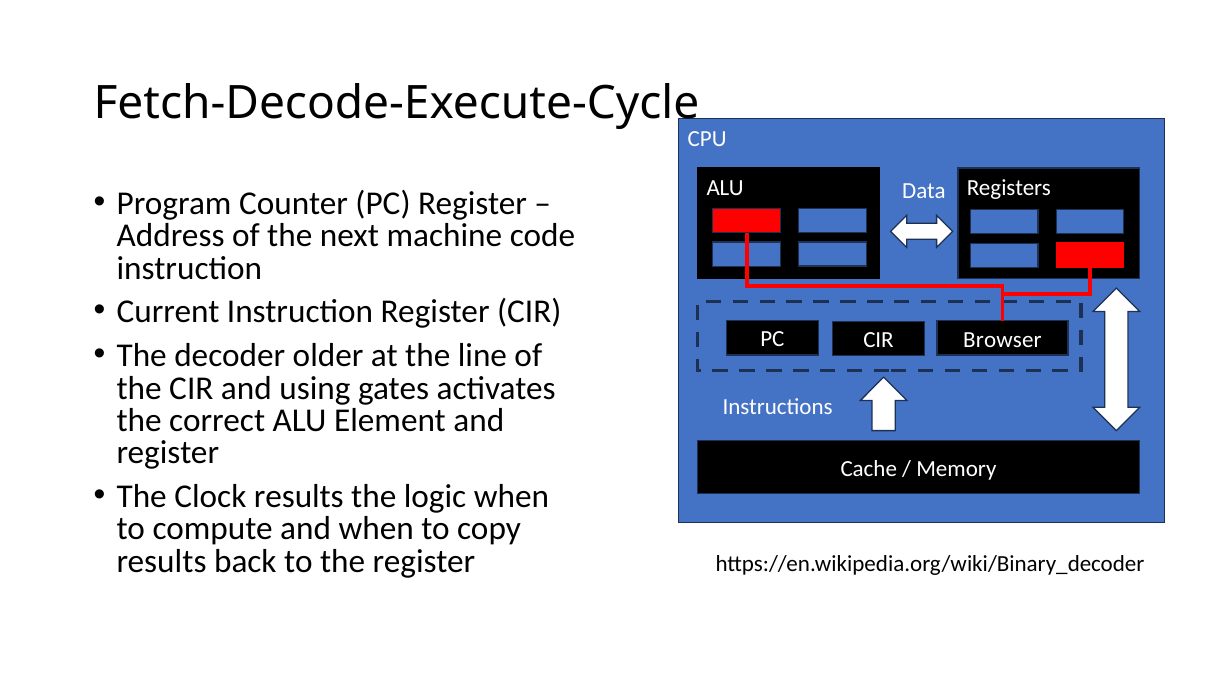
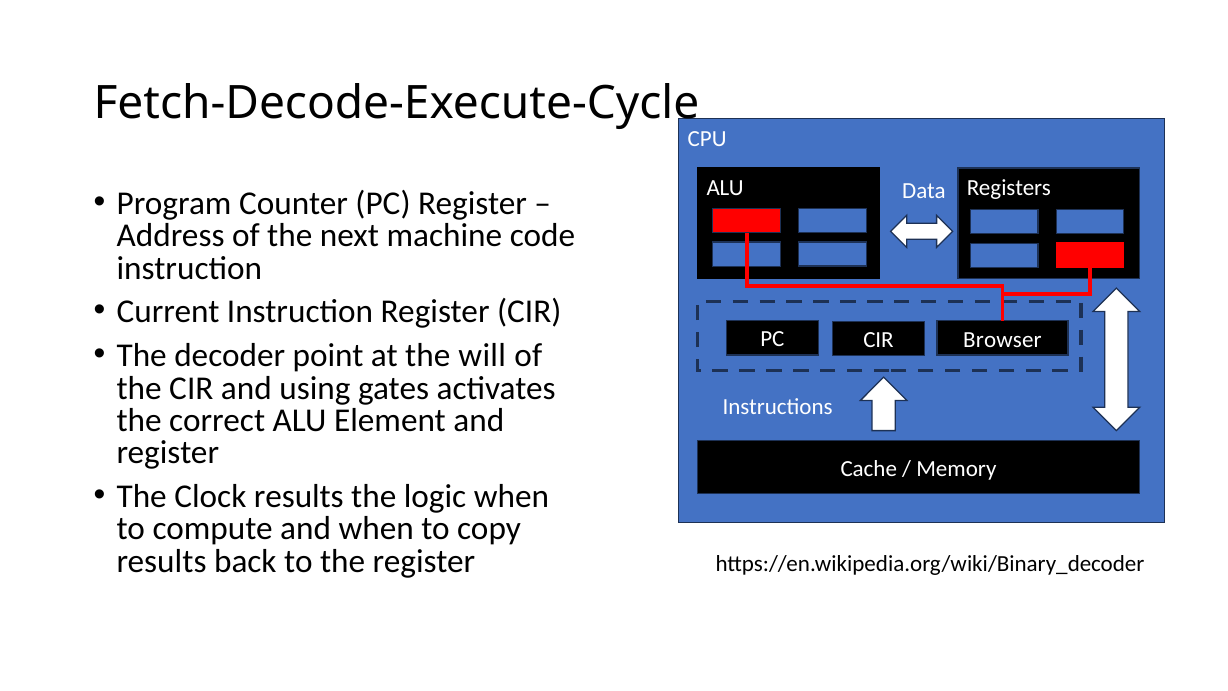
older: older -> point
line: line -> will
